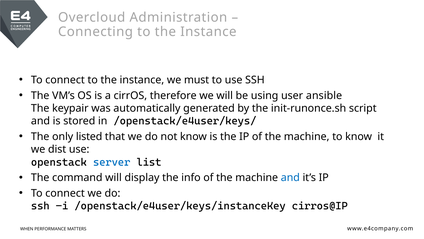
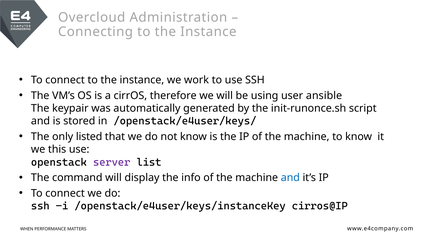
must: must -> work
dist: dist -> this
server colour: blue -> purple
